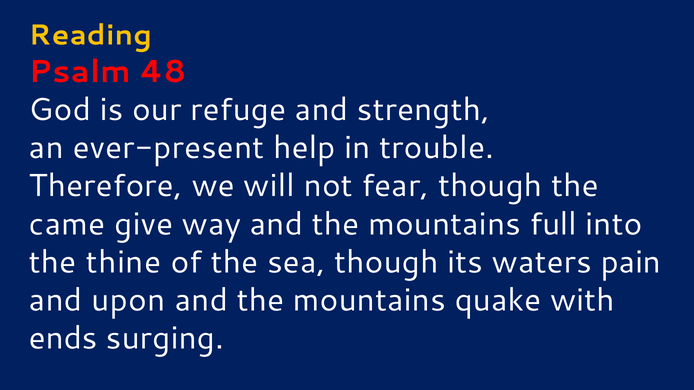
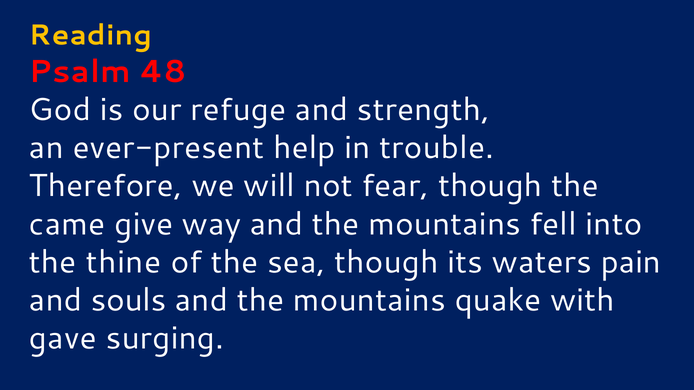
full: full -> fell
upon: upon -> souls
ends: ends -> gave
